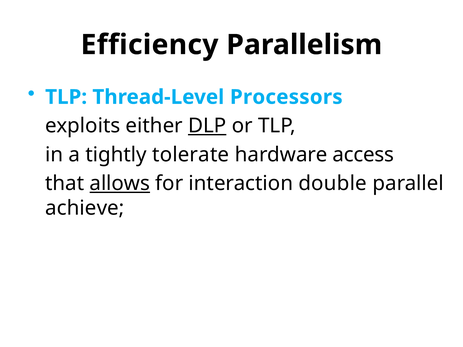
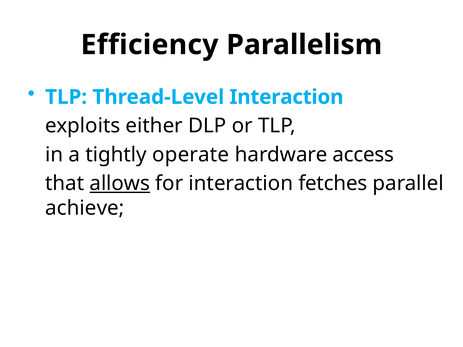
Thread-Level Processors: Processors -> Interaction
DLP underline: present -> none
tolerate: tolerate -> operate
double: double -> fetches
